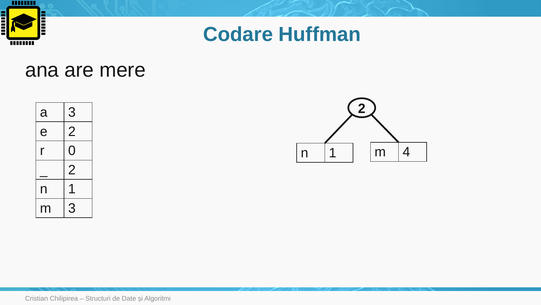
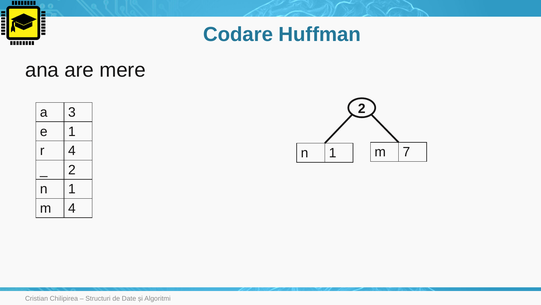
e 2: 2 -> 1
r 0: 0 -> 4
4: 4 -> 7
m 3: 3 -> 4
